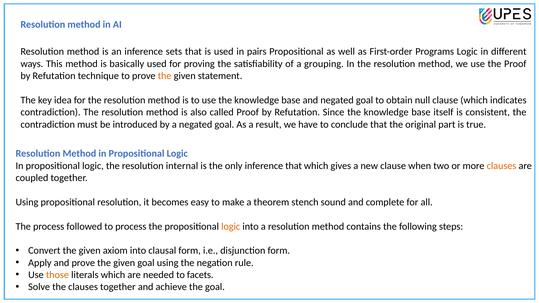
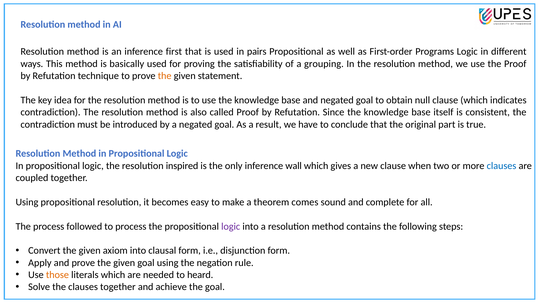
sets: sets -> first
internal: internal -> inspired
inference that: that -> wall
clauses at (502, 166) colour: orange -> blue
stench: stench -> comes
logic at (231, 226) colour: orange -> purple
facets: facets -> heard
